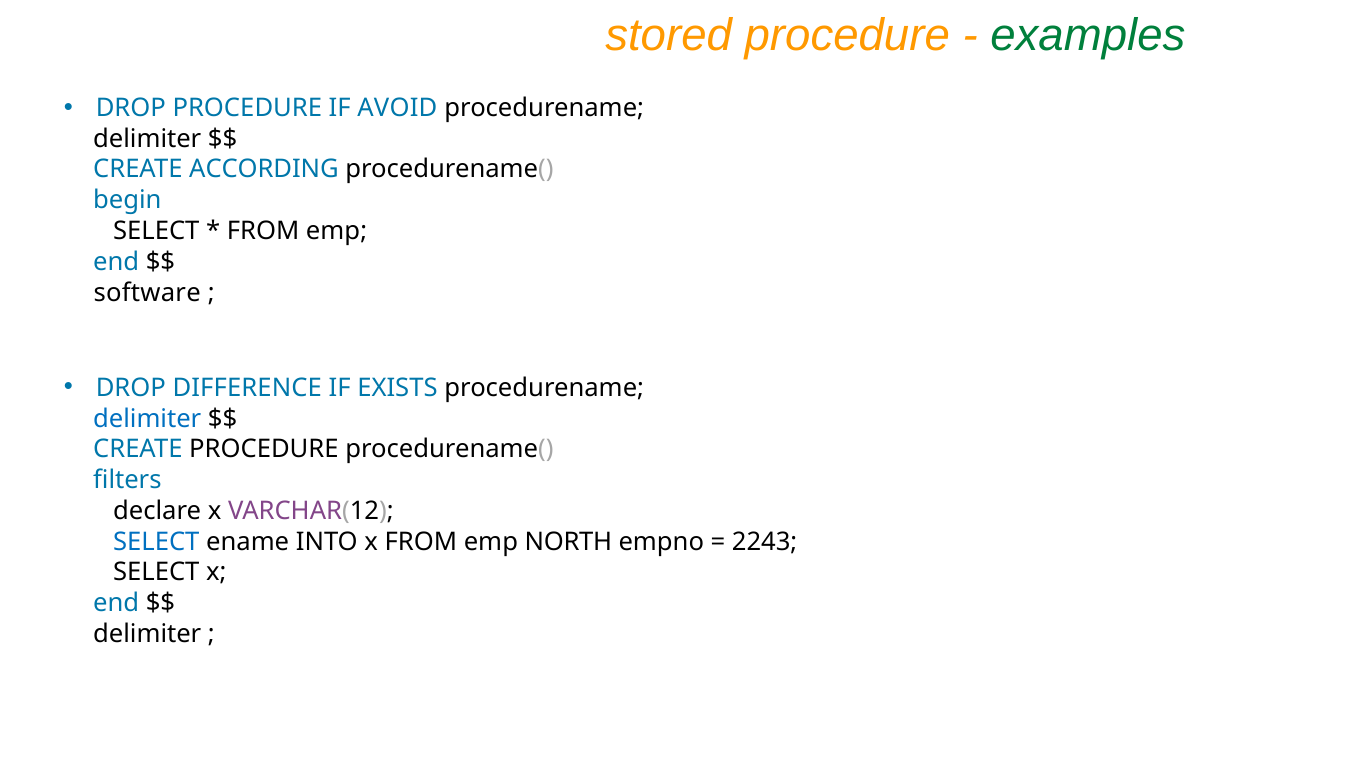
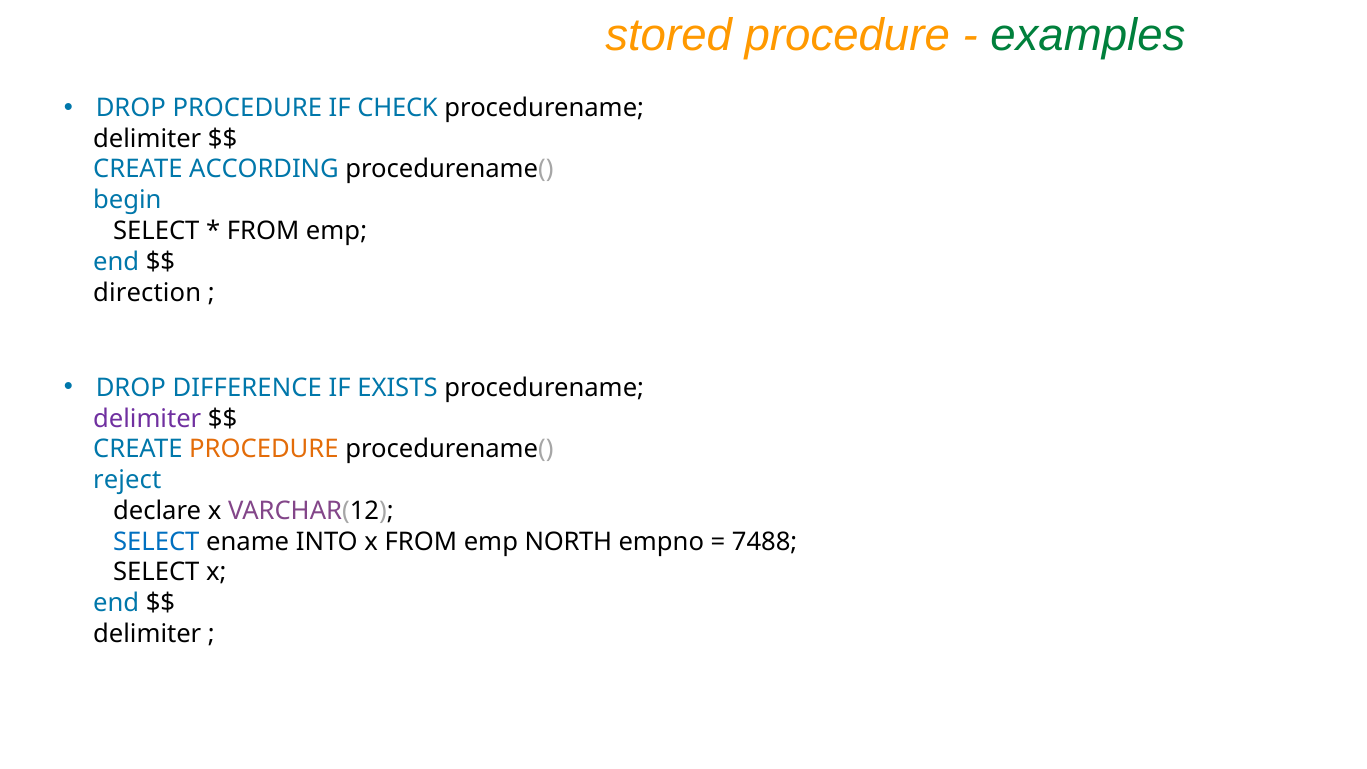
AVOID: AVOID -> CHECK
software: software -> direction
delimiter at (147, 419) colour: blue -> purple
PROCEDURE at (264, 449) colour: black -> orange
filters: filters -> reject
2243: 2243 -> 7488
